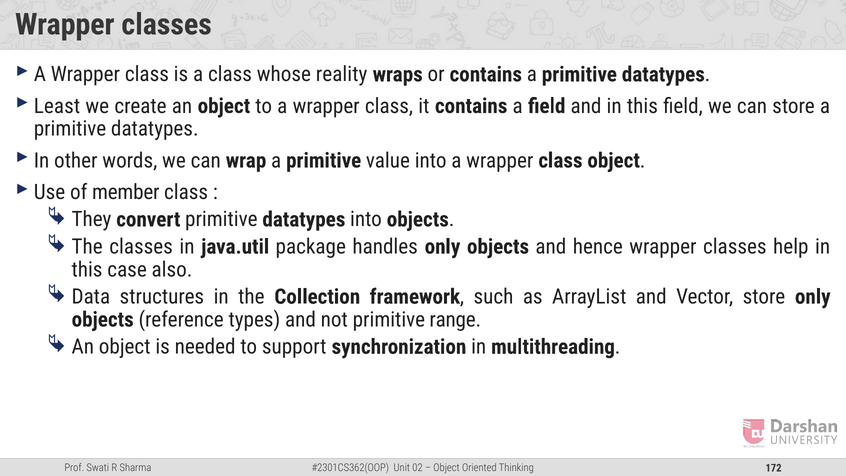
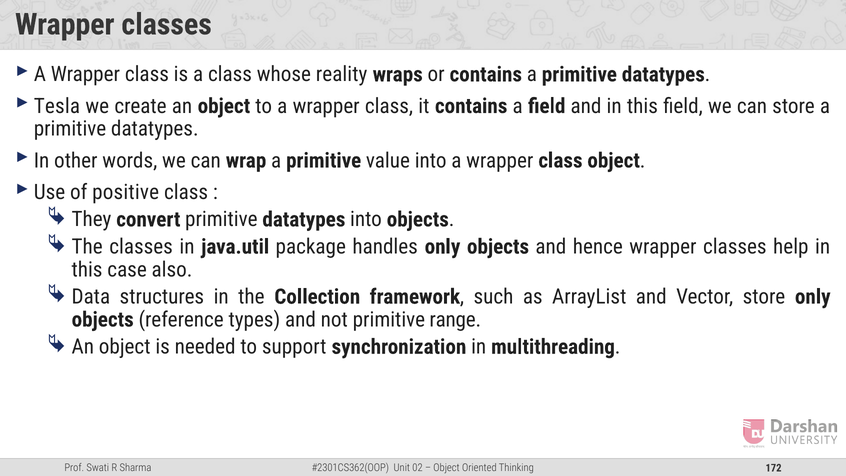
Least: Least -> Tesla
member: member -> positive
